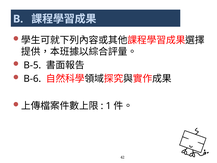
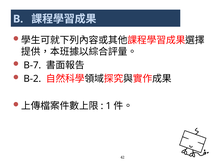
B-5: B-5 -> B-7
B-6: B-6 -> B-2
